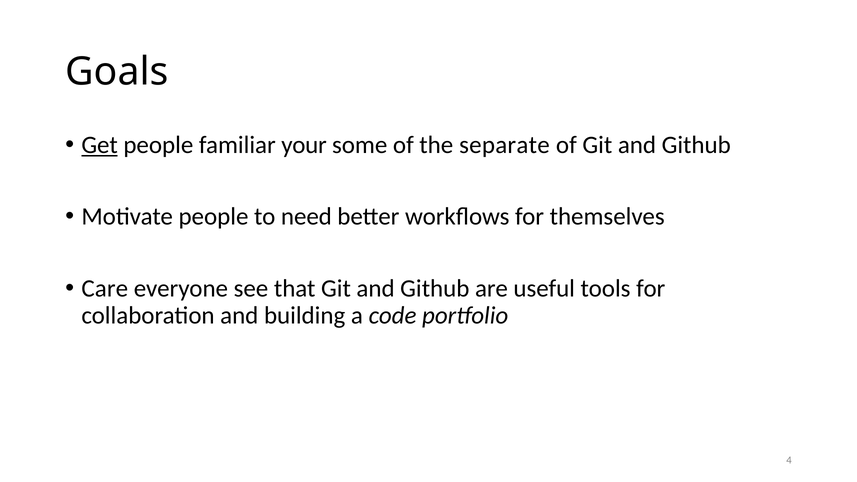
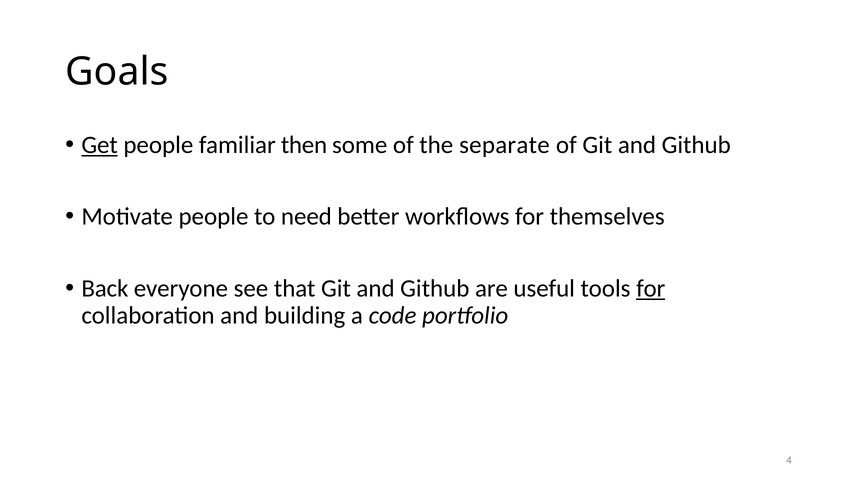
your: your -> then
Care: Care -> Back
for at (651, 289) underline: none -> present
